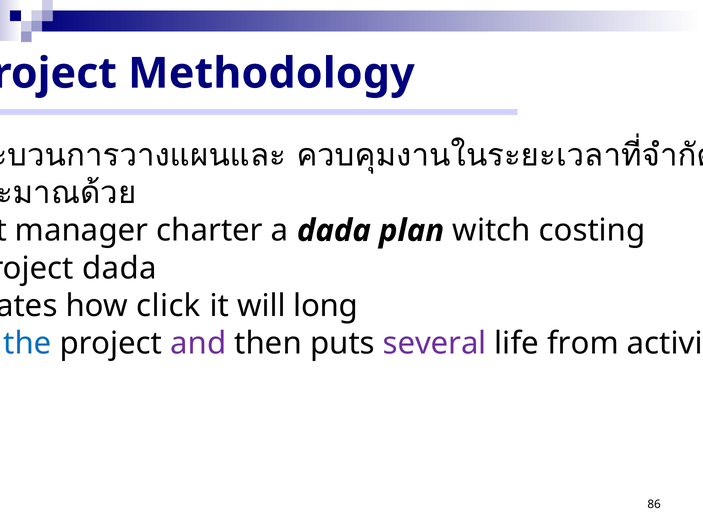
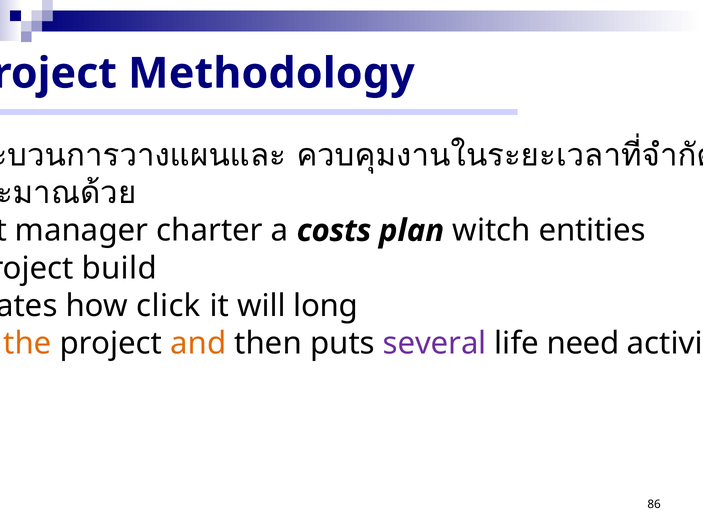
a dada: dada -> costs
costing: costing -> entities
dada at (119, 268): dada -> build
the at (27, 343) colour: blue -> orange
and colour: purple -> orange
from: from -> need
